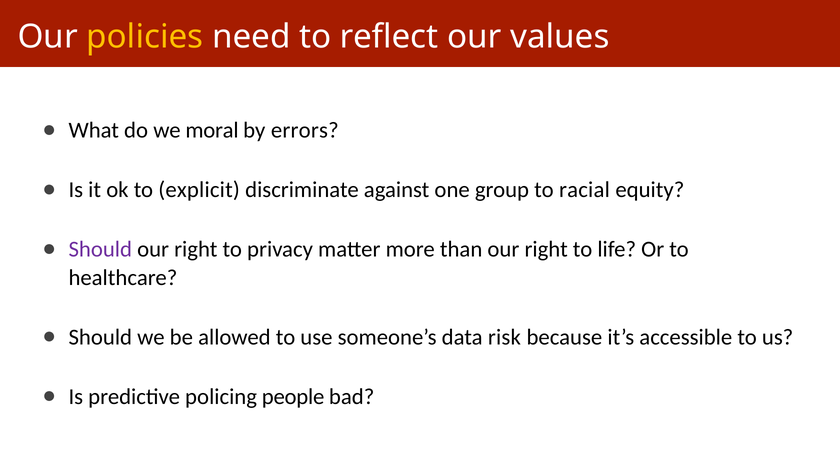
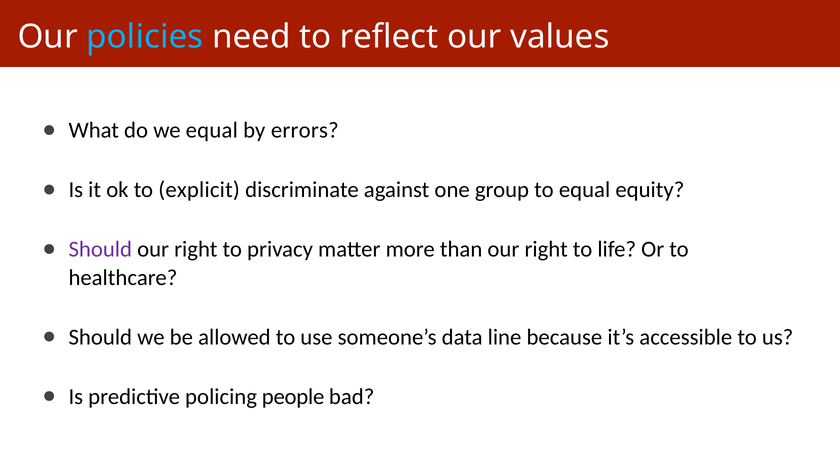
policies colour: yellow -> light blue
we moral: moral -> equal
to racial: racial -> equal
risk: risk -> line
